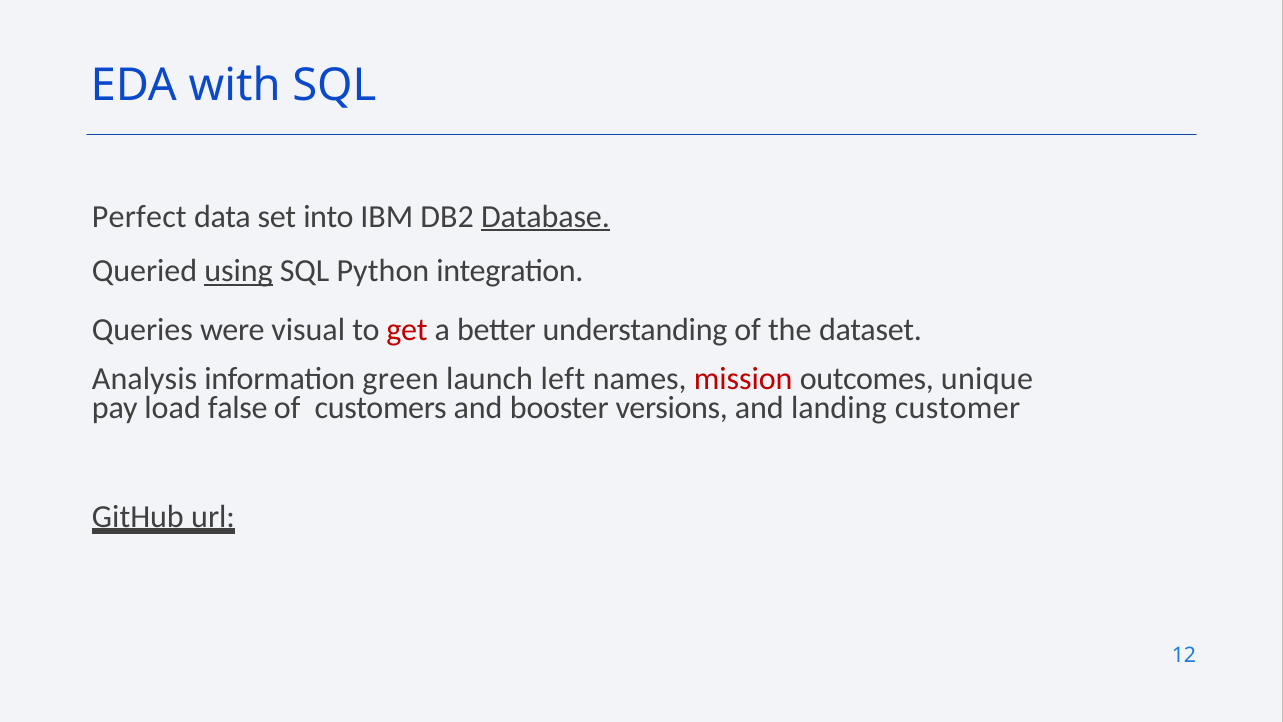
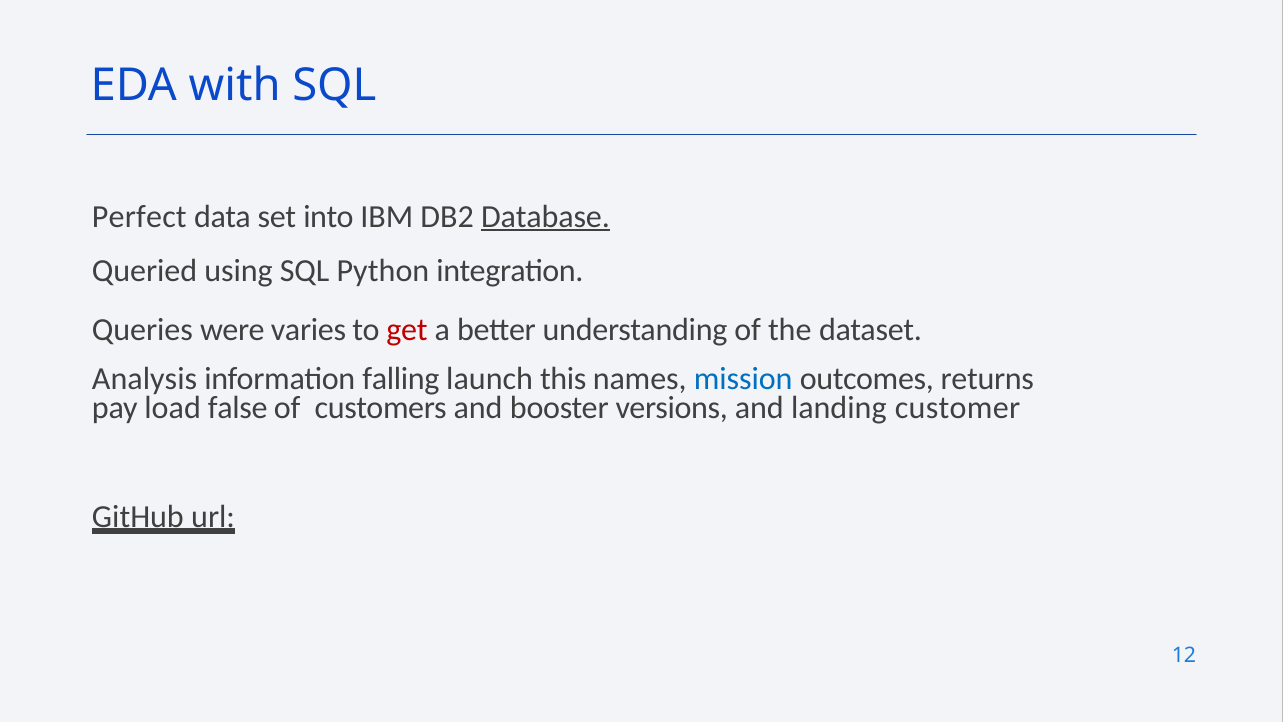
using underline: present -> none
visual: visual -> varies
green: green -> falling
left: left -> this
mission colour: red -> blue
unique: unique -> returns
